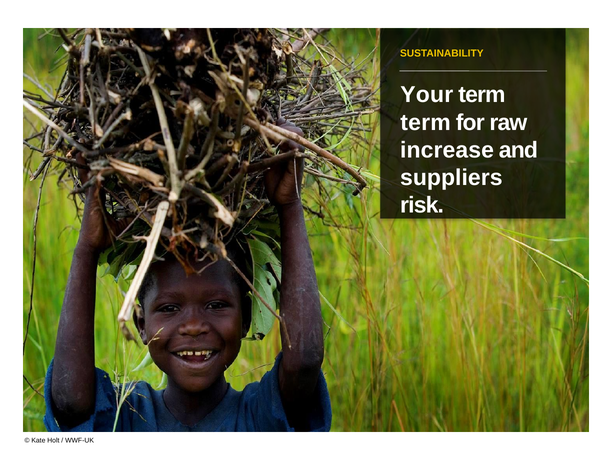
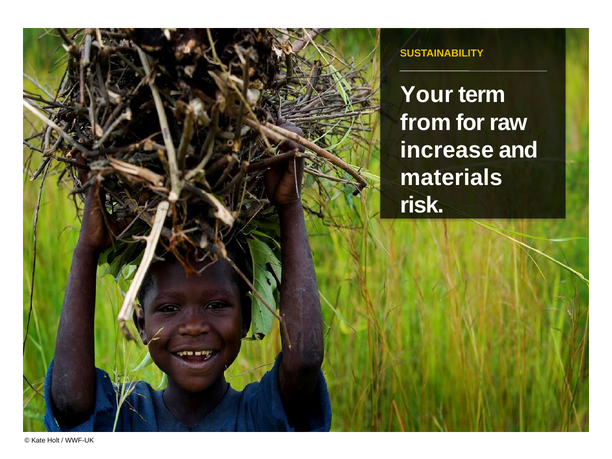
term at (425, 122): term -> from
suppliers: suppliers -> materials
